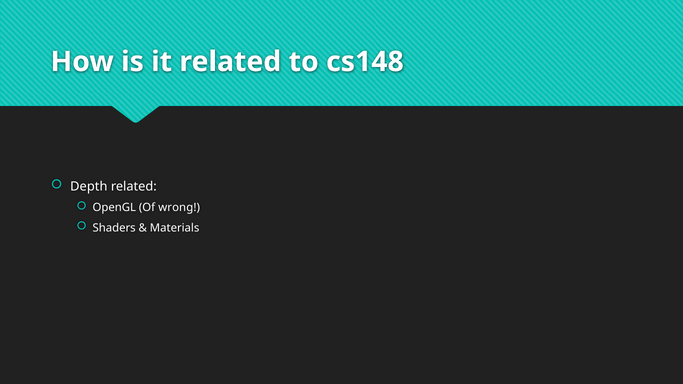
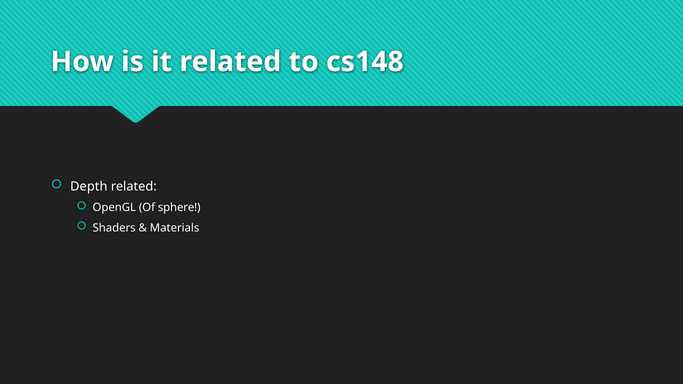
wrong: wrong -> sphere
